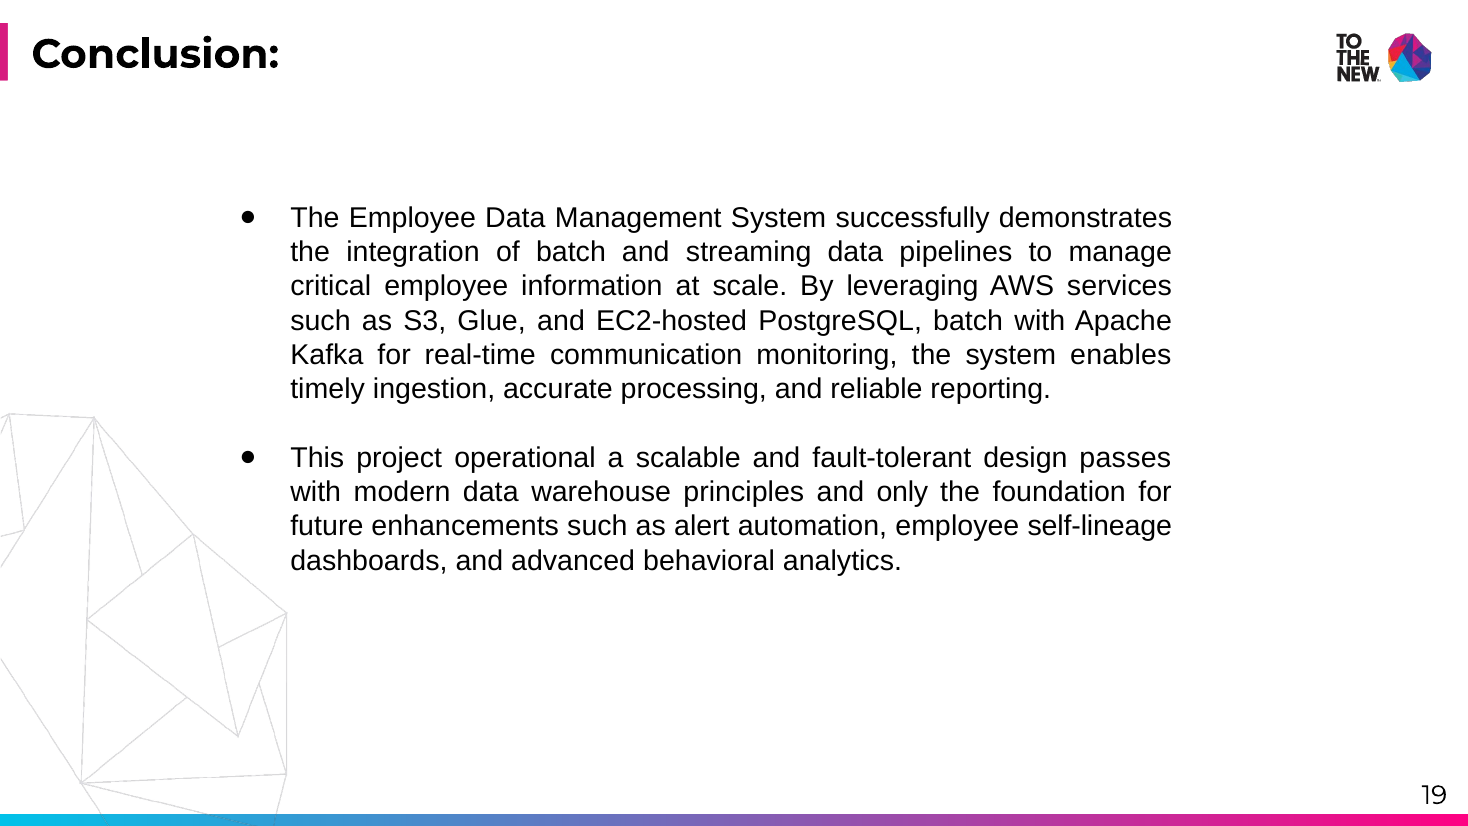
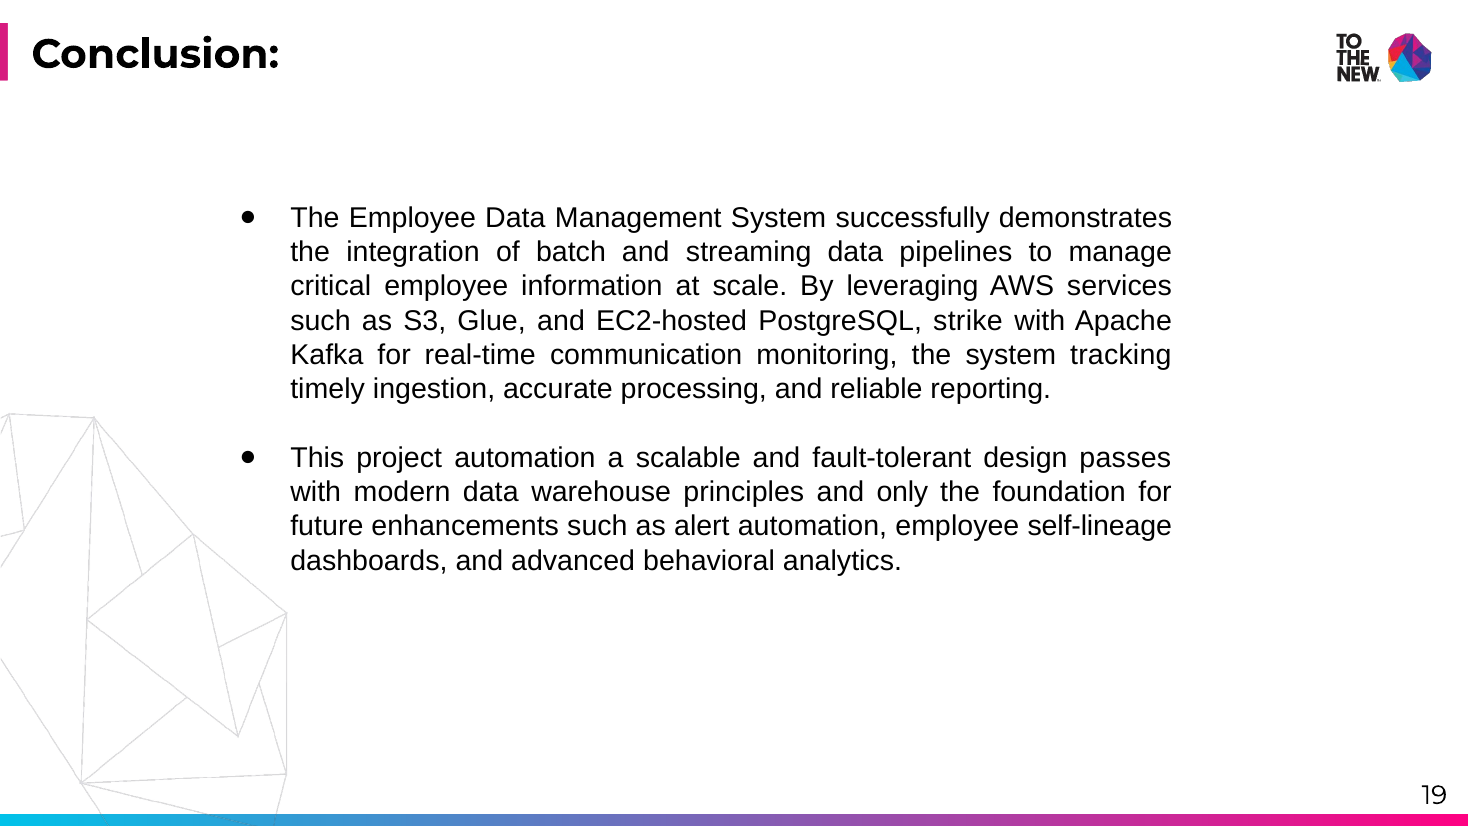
PostgreSQL batch: batch -> strike
enables: enables -> tracking
project operational: operational -> automation
